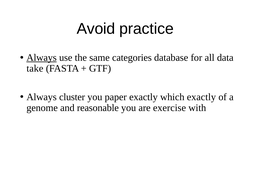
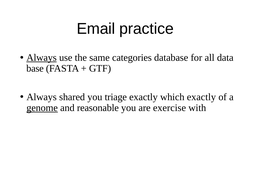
Avoid: Avoid -> Email
take: take -> base
cluster: cluster -> shared
paper: paper -> triage
genome underline: none -> present
